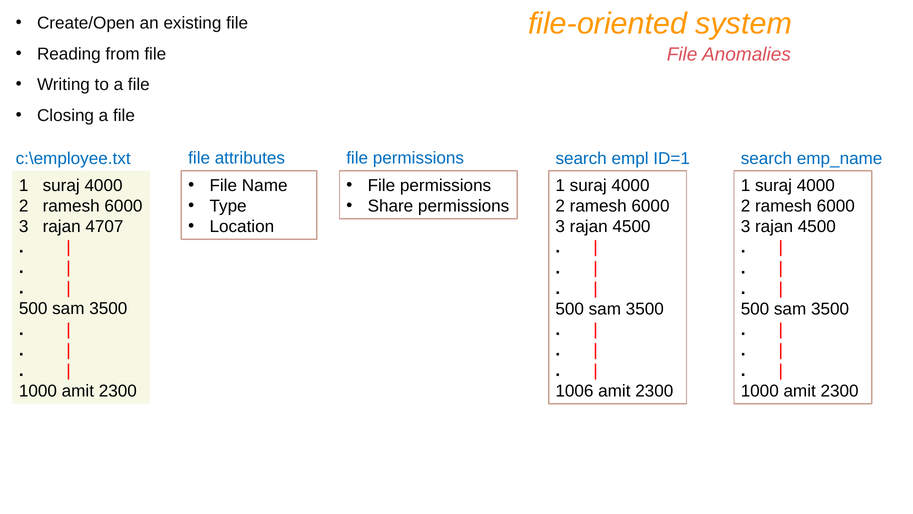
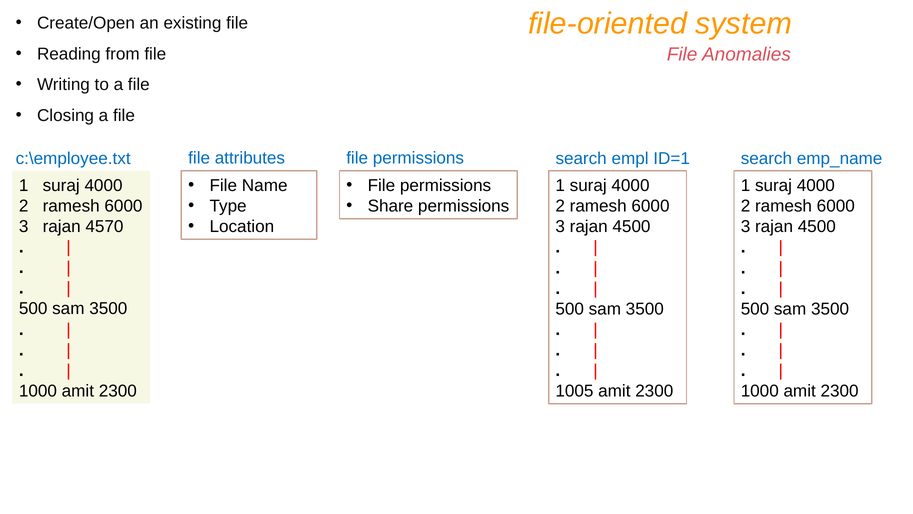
4707: 4707 -> 4570
1006: 1006 -> 1005
